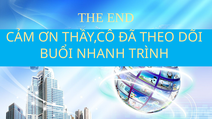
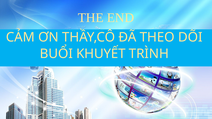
NHANH: NHANH -> KHUYẾT
